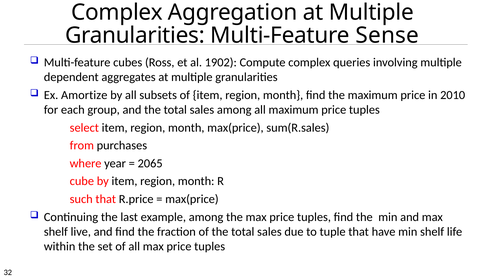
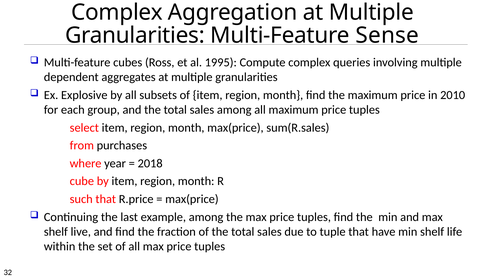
1902: 1902 -> 1995
Amortize: Amortize -> Explosive
2065: 2065 -> 2018
